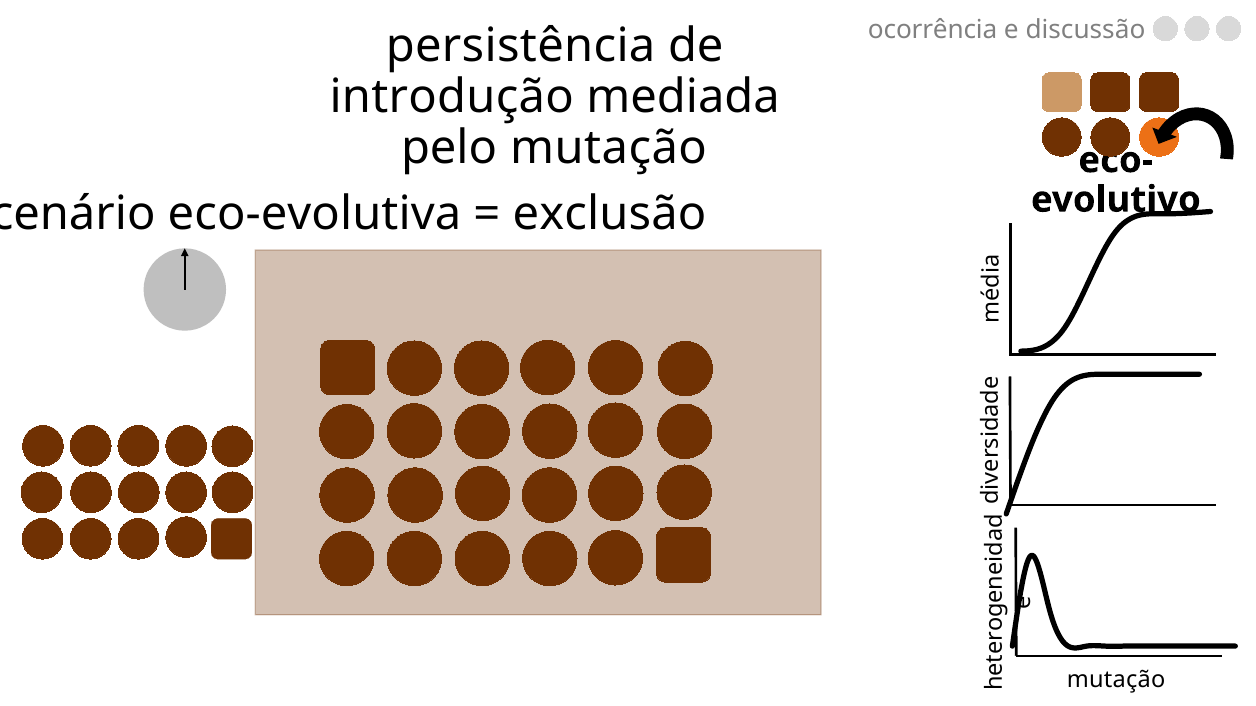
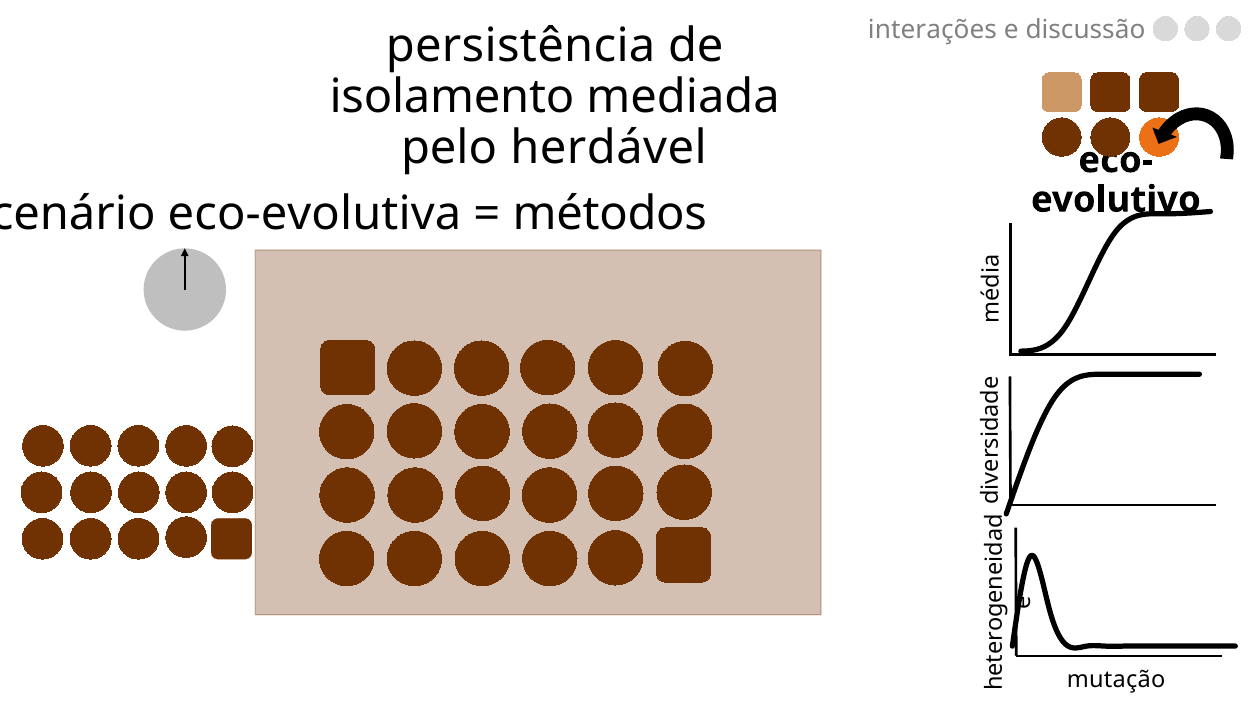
ocorrência: ocorrência -> interações
introdução: introdução -> isolamento
pelo mutação: mutação -> herdável
exclusão: exclusão -> métodos
